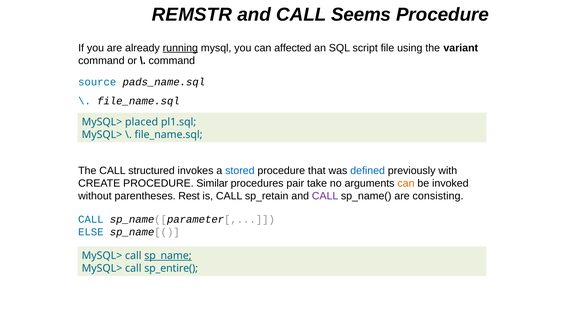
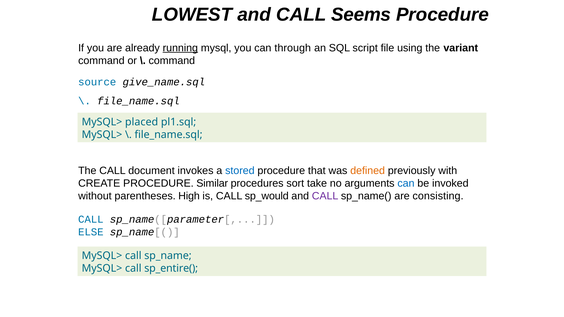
REMSTR: REMSTR -> LOWEST
affected: affected -> through
pads_name.sql: pads_name.sql -> give_name.sql
structured: structured -> document
defined colour: blue -> orange
pair: pair -> sort
can at (406, 184) colour: orange -> blue
Rest: Rest -> High
sp_retain: sp_retain -> sp_would
sp_name underline: present -> none
